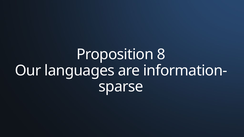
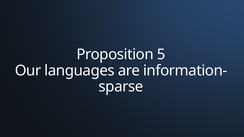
8: 8 -> 5
